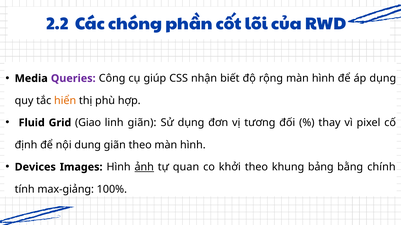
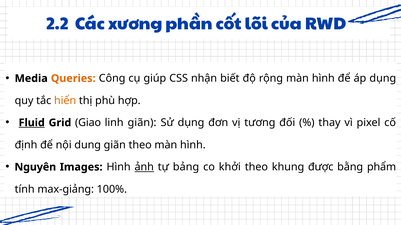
chóng: chóng -> xương
Queries colour: purple -> orange
Fluid underline: none -> present
Devices: Devices -> Nguyên
quan: quan -> bảng
bảng: bảng -> được
chính: chính -> phẩm
